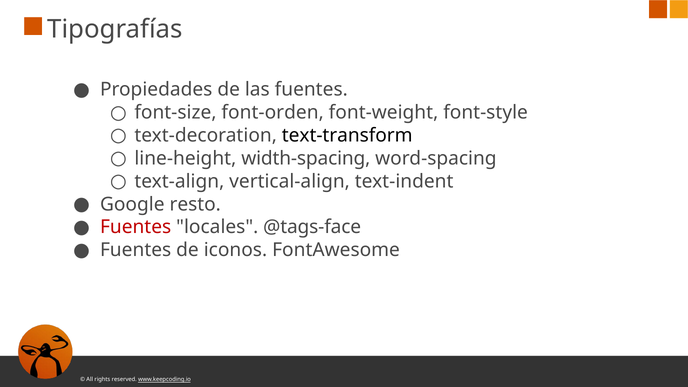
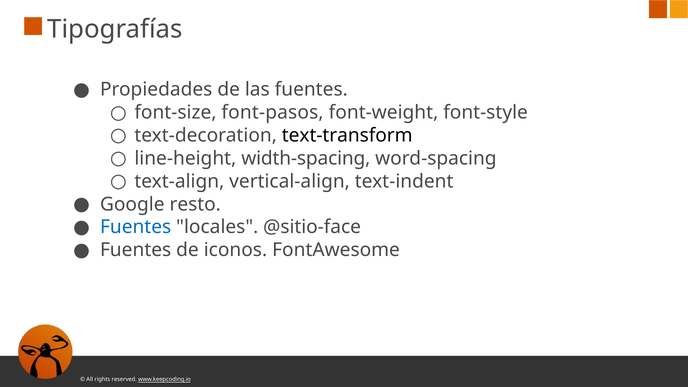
font-orden: font-orden -> font-pasos
Fuentes at (136, 227) colour: red -> blue
@tags-face: @tags-face -> @sitio-face
